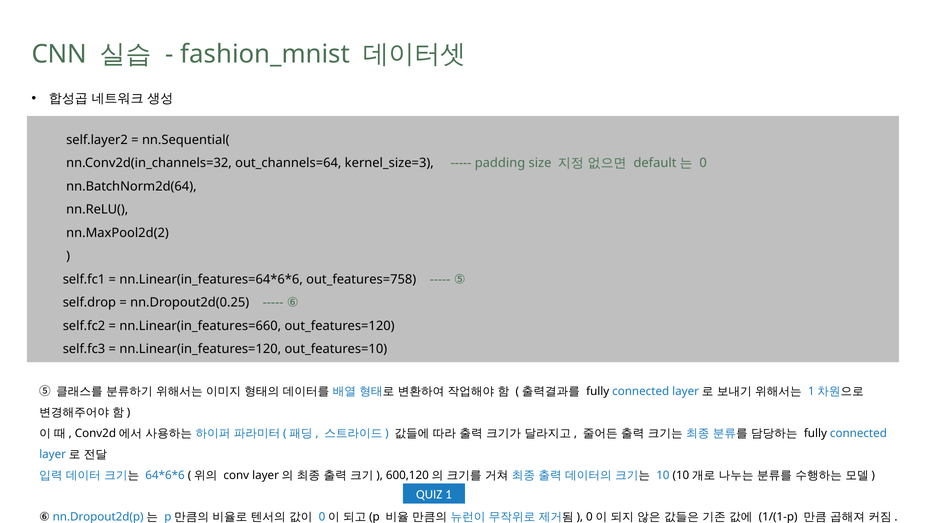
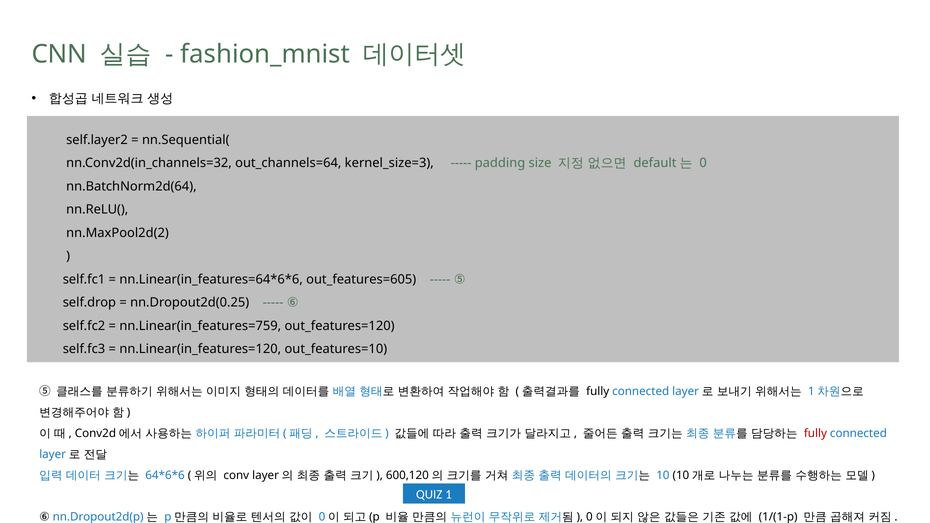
out_features=758: out_features=758 -> out_features=605
nn.Linear(in_features=660: nn.Linear(in_features=660 -> nn.Linear(in_features=759
fully at (815, 433) colour: black -> red
